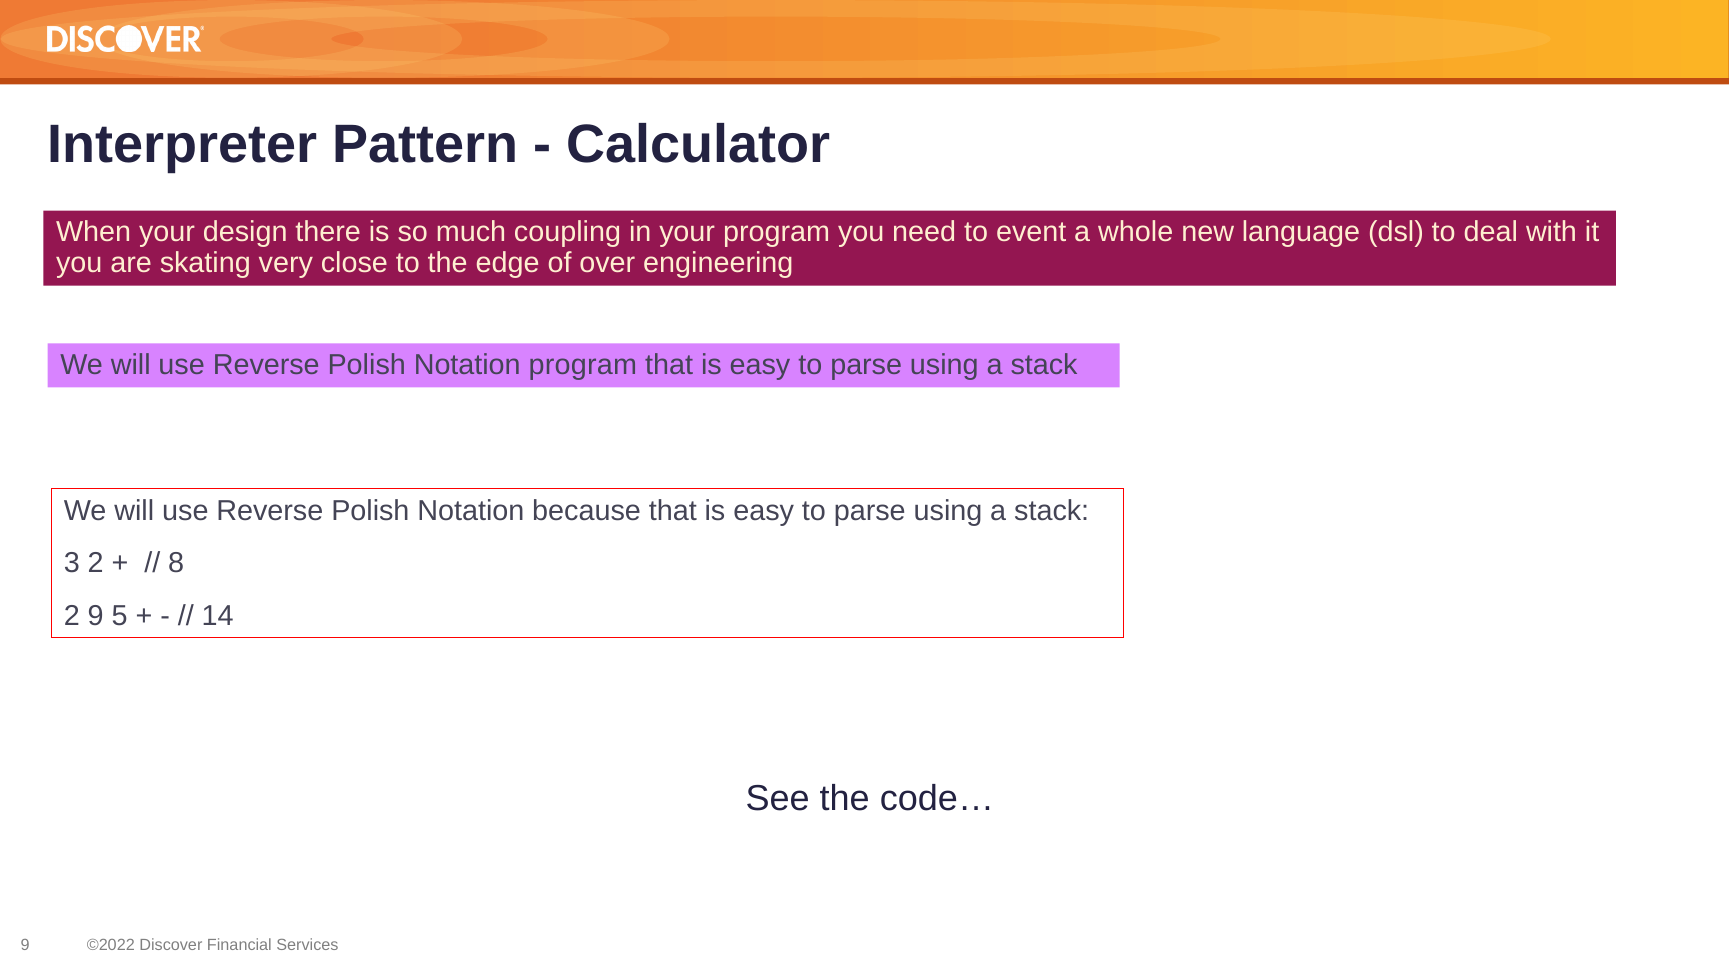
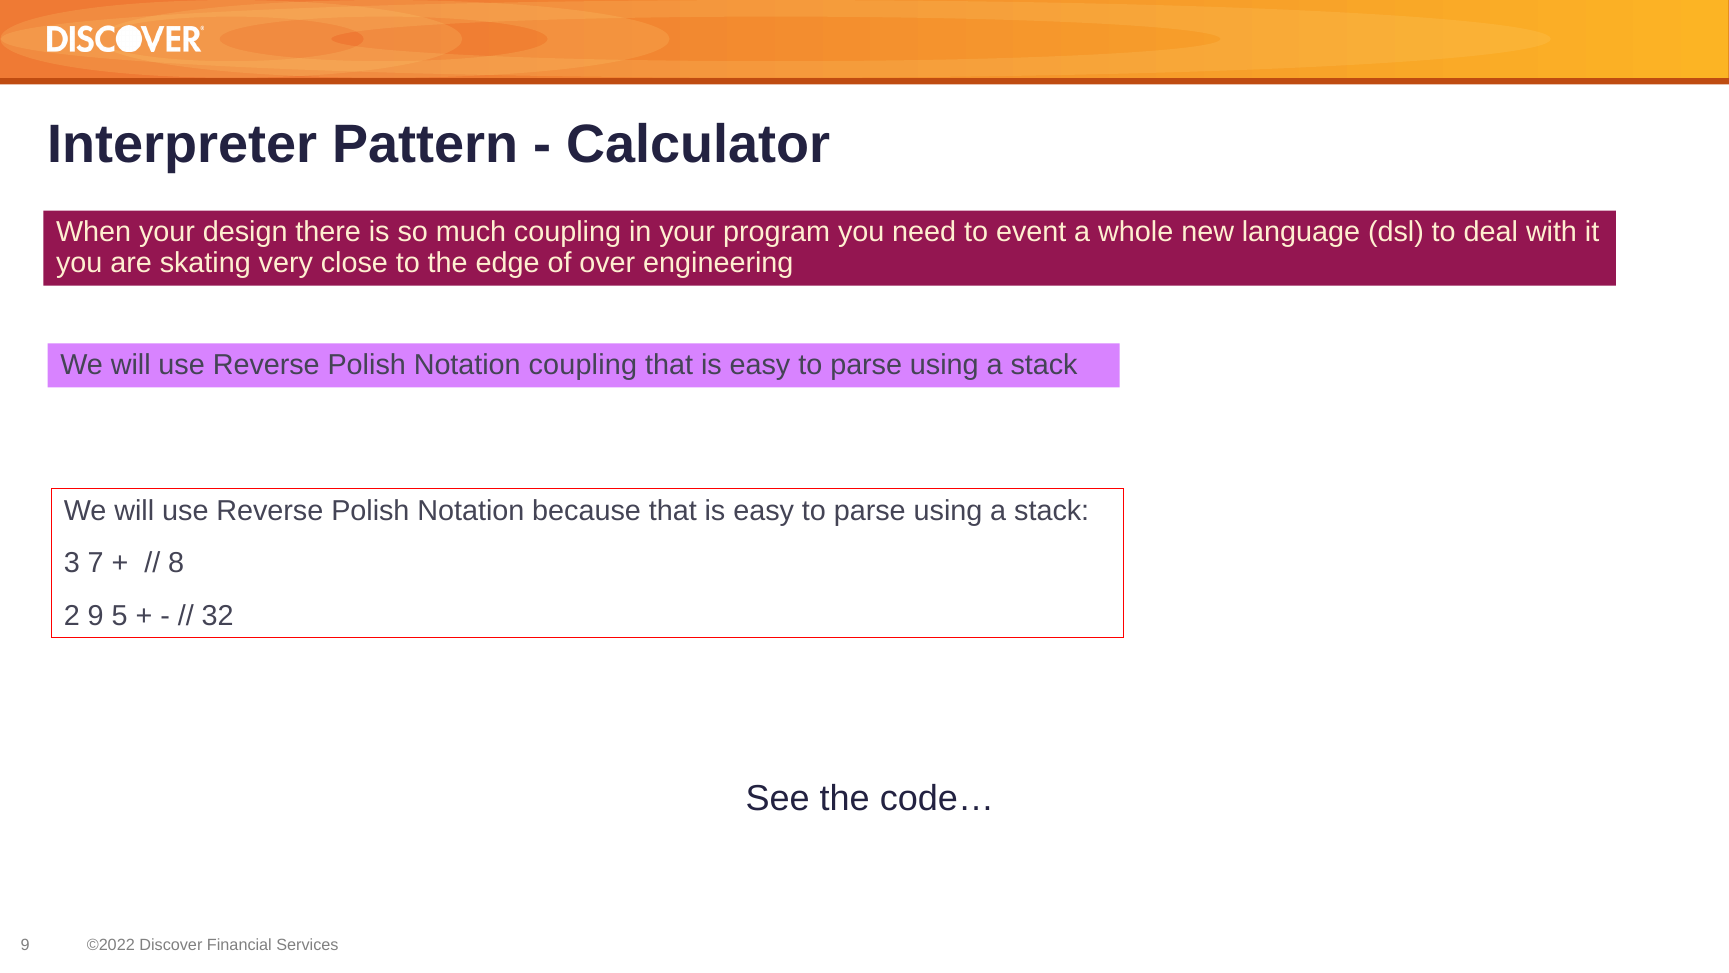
Notation program: program -> coupling
3 2: 2 -> 7
14: 14 -> 32
